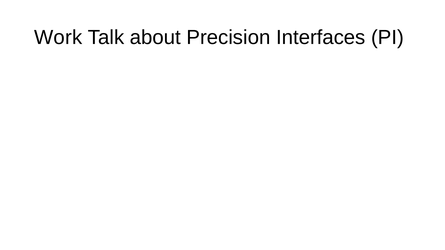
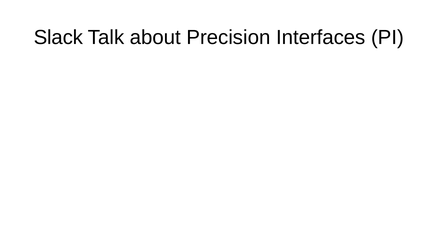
Work: Work -> Slack
